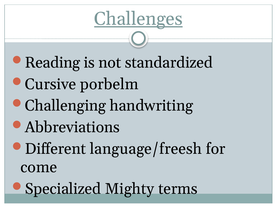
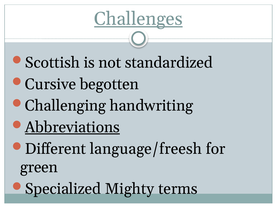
Reading: Reading -> Scottish
porbelm: porbelm -> begotten
Abbreviations underline: none -> present
come: come -> green
